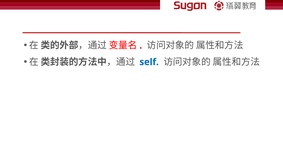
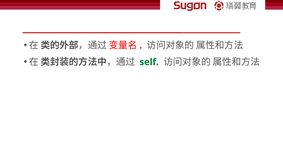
self colour: blue -> green
